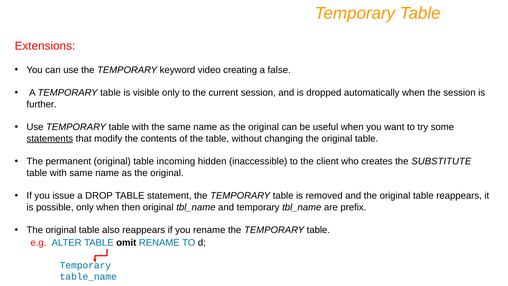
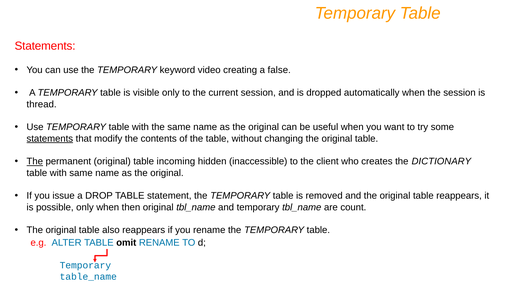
Extensions at (45, 46): Extensions -> Statements
further: further -> thread
The at (35, 161) underline: none -> present
SUBSTITUTE: SUBSTITUTE -> DICTIONARY
prefix: prefix -> count
